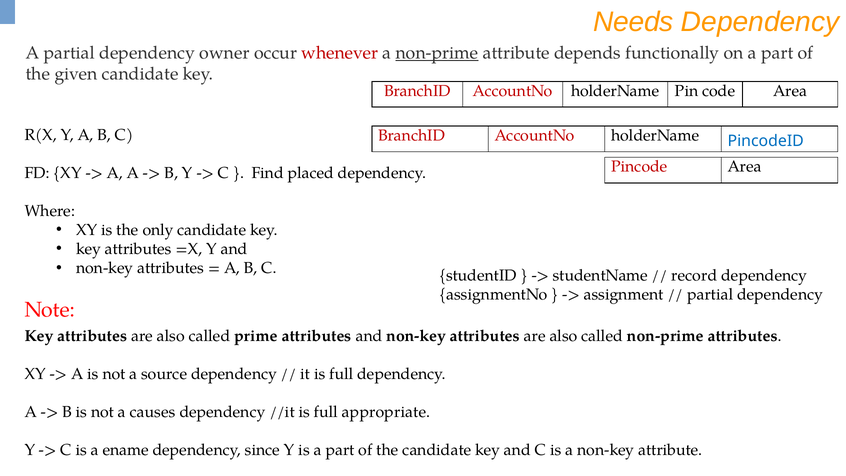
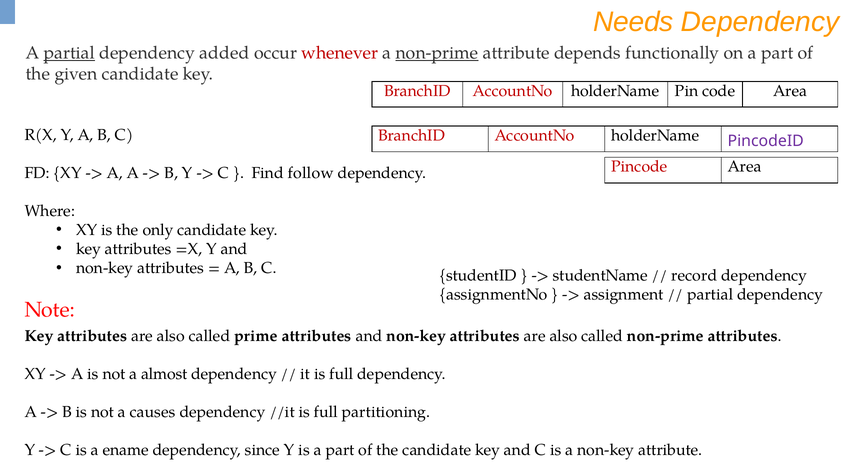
partial at (69, 53) underline: none -> present
owner: owner -> added
PincodeID colour: blue -> purple
placed: placed -> follow
source: source -> almost
appropriate: appropriate -> partitioning
